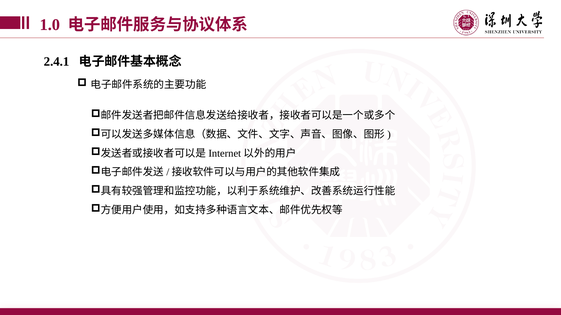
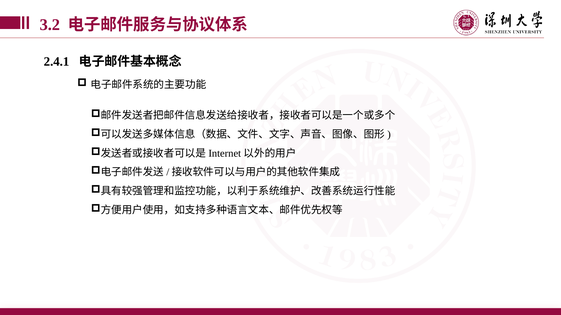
1.0: 1.0 -> 3.2
